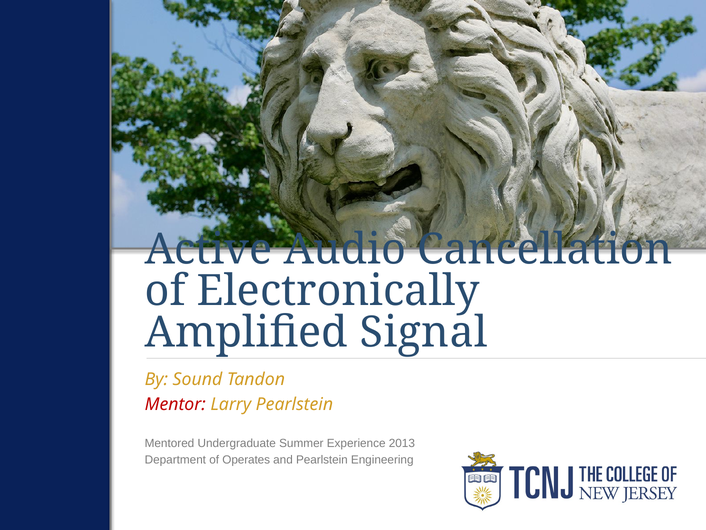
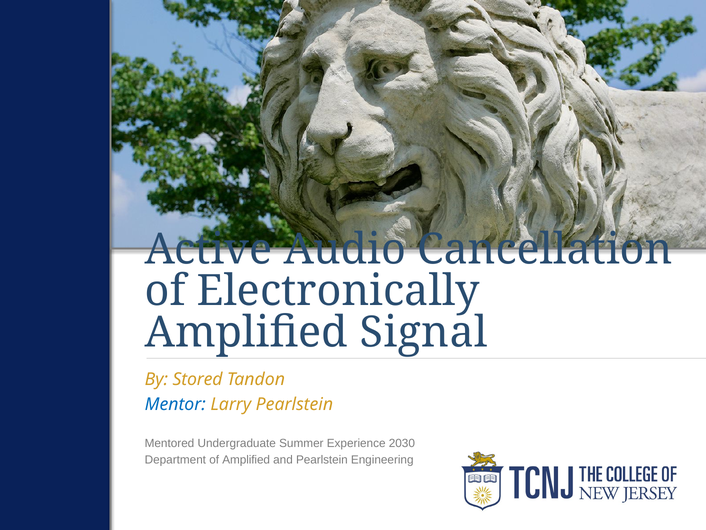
Sound: Sound -> Stored
Mentor colour: red -> blue
2013: 2013 -> 2030
of Operates: Operates -> Amplified
